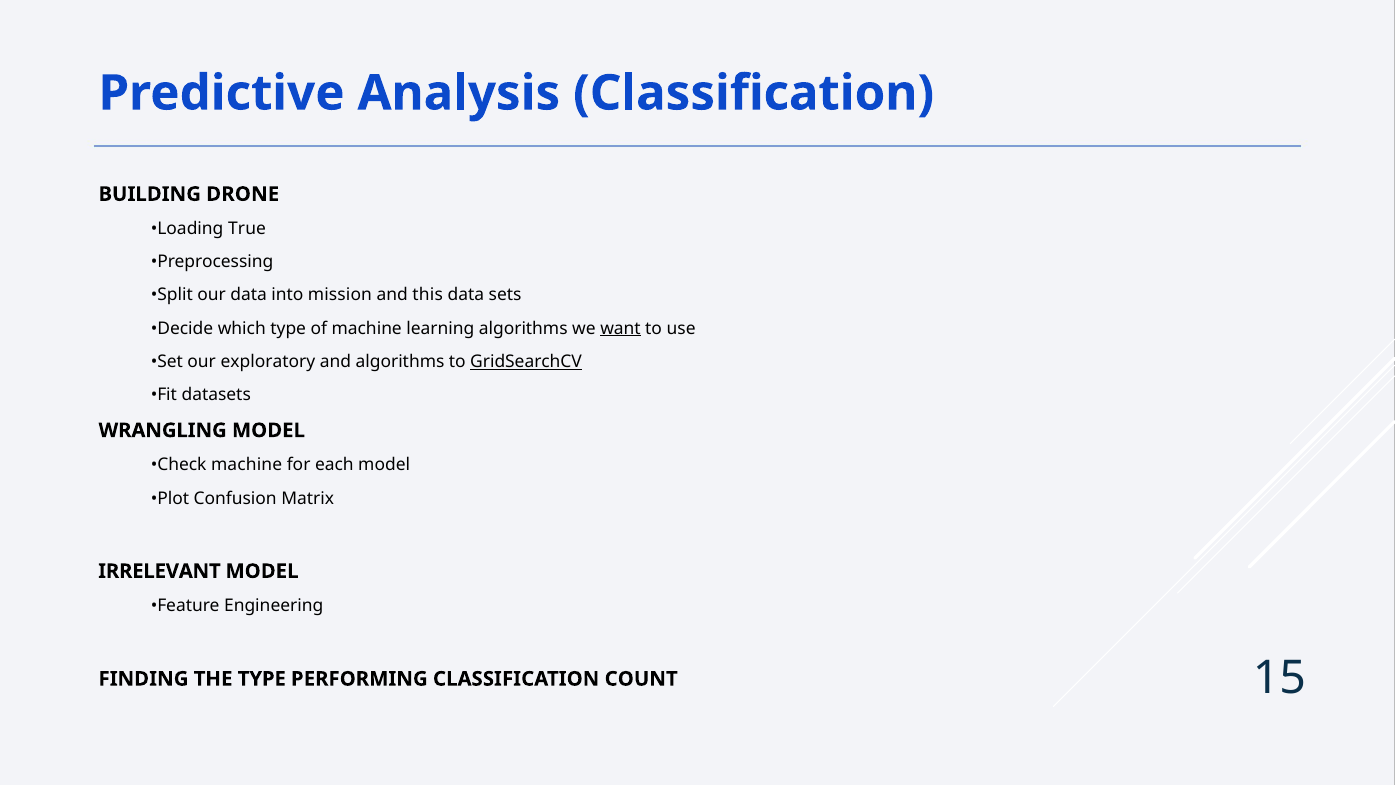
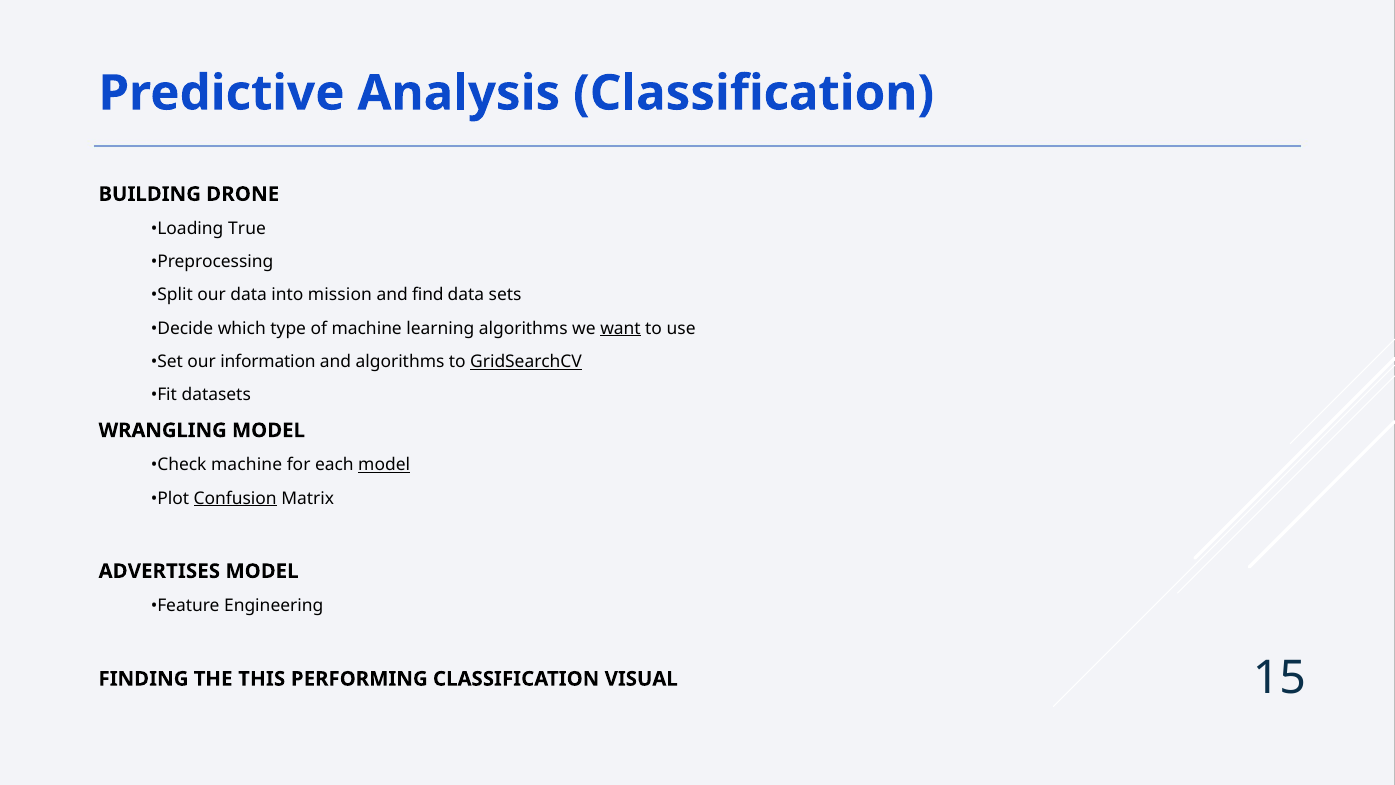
this: this -> find
exploratory: exploratory -> information
model at (384, 465) underline: none -> present
Confusion underline: none -> present
IRRELEVANT: IRRELEVANT -> ADVERTISES
THE TYPE: TYPE -> THIS
COUNT: COUNT -> VISUAL
